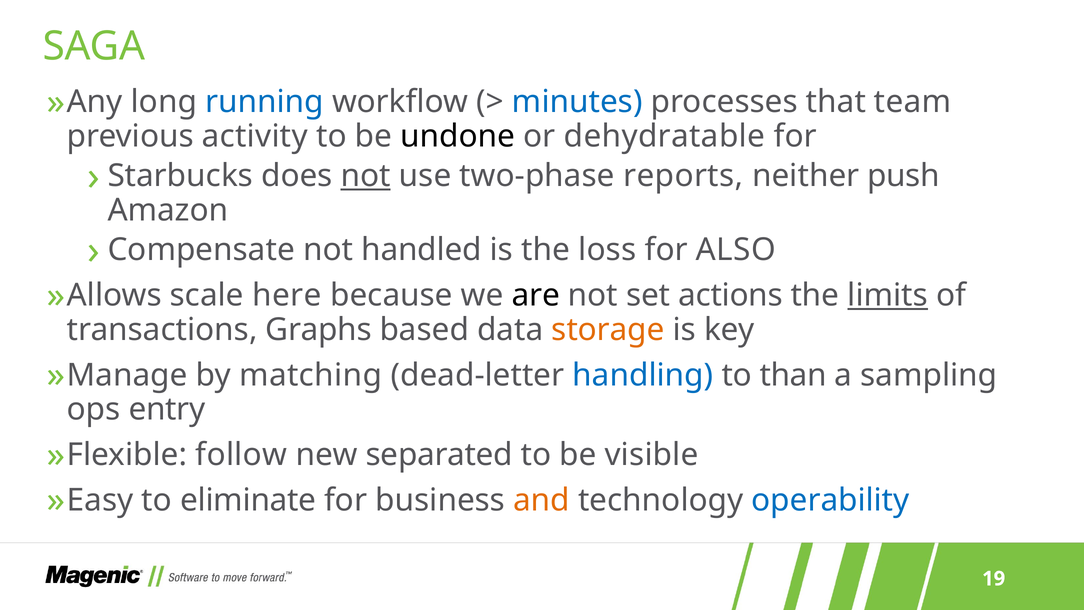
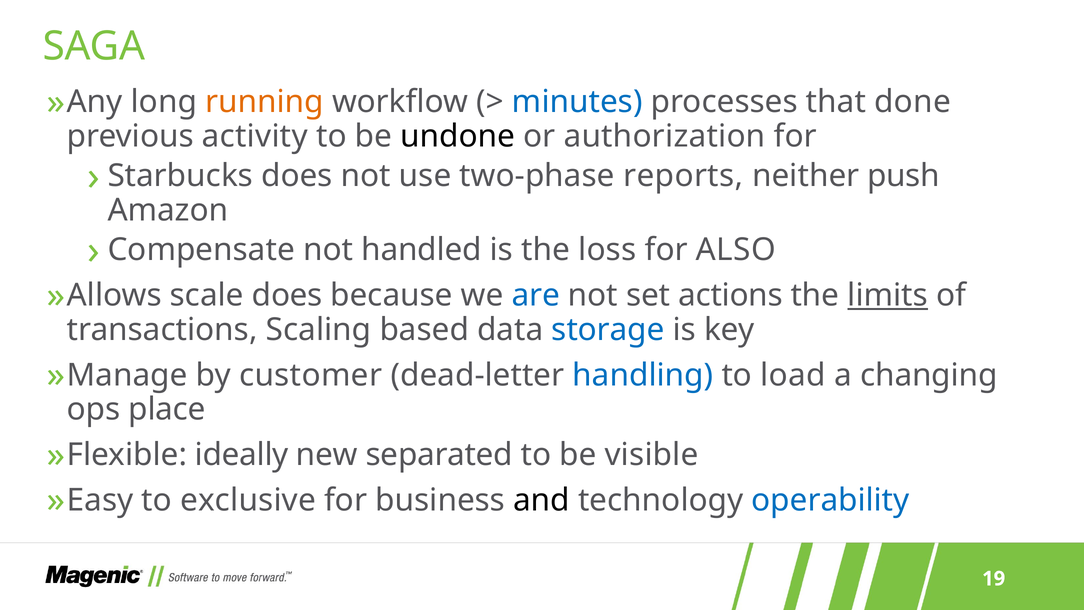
running colour: blue -> orange
team: team -> done
dehydratable: dehydratable -> authorization
not at (366, 176) underline: present -> none
scale here: here -> does
are colour: black -> blue
Graphs: Graphs -> Scaling
storage colour: orange -> blue
matching: matching -> customer
than: than -> load
sampling: sampling -> changing
entry: entry -> place
follow: follow -> ideally
eliminate: eliminate -> exclusive
and colour: orange -> black
